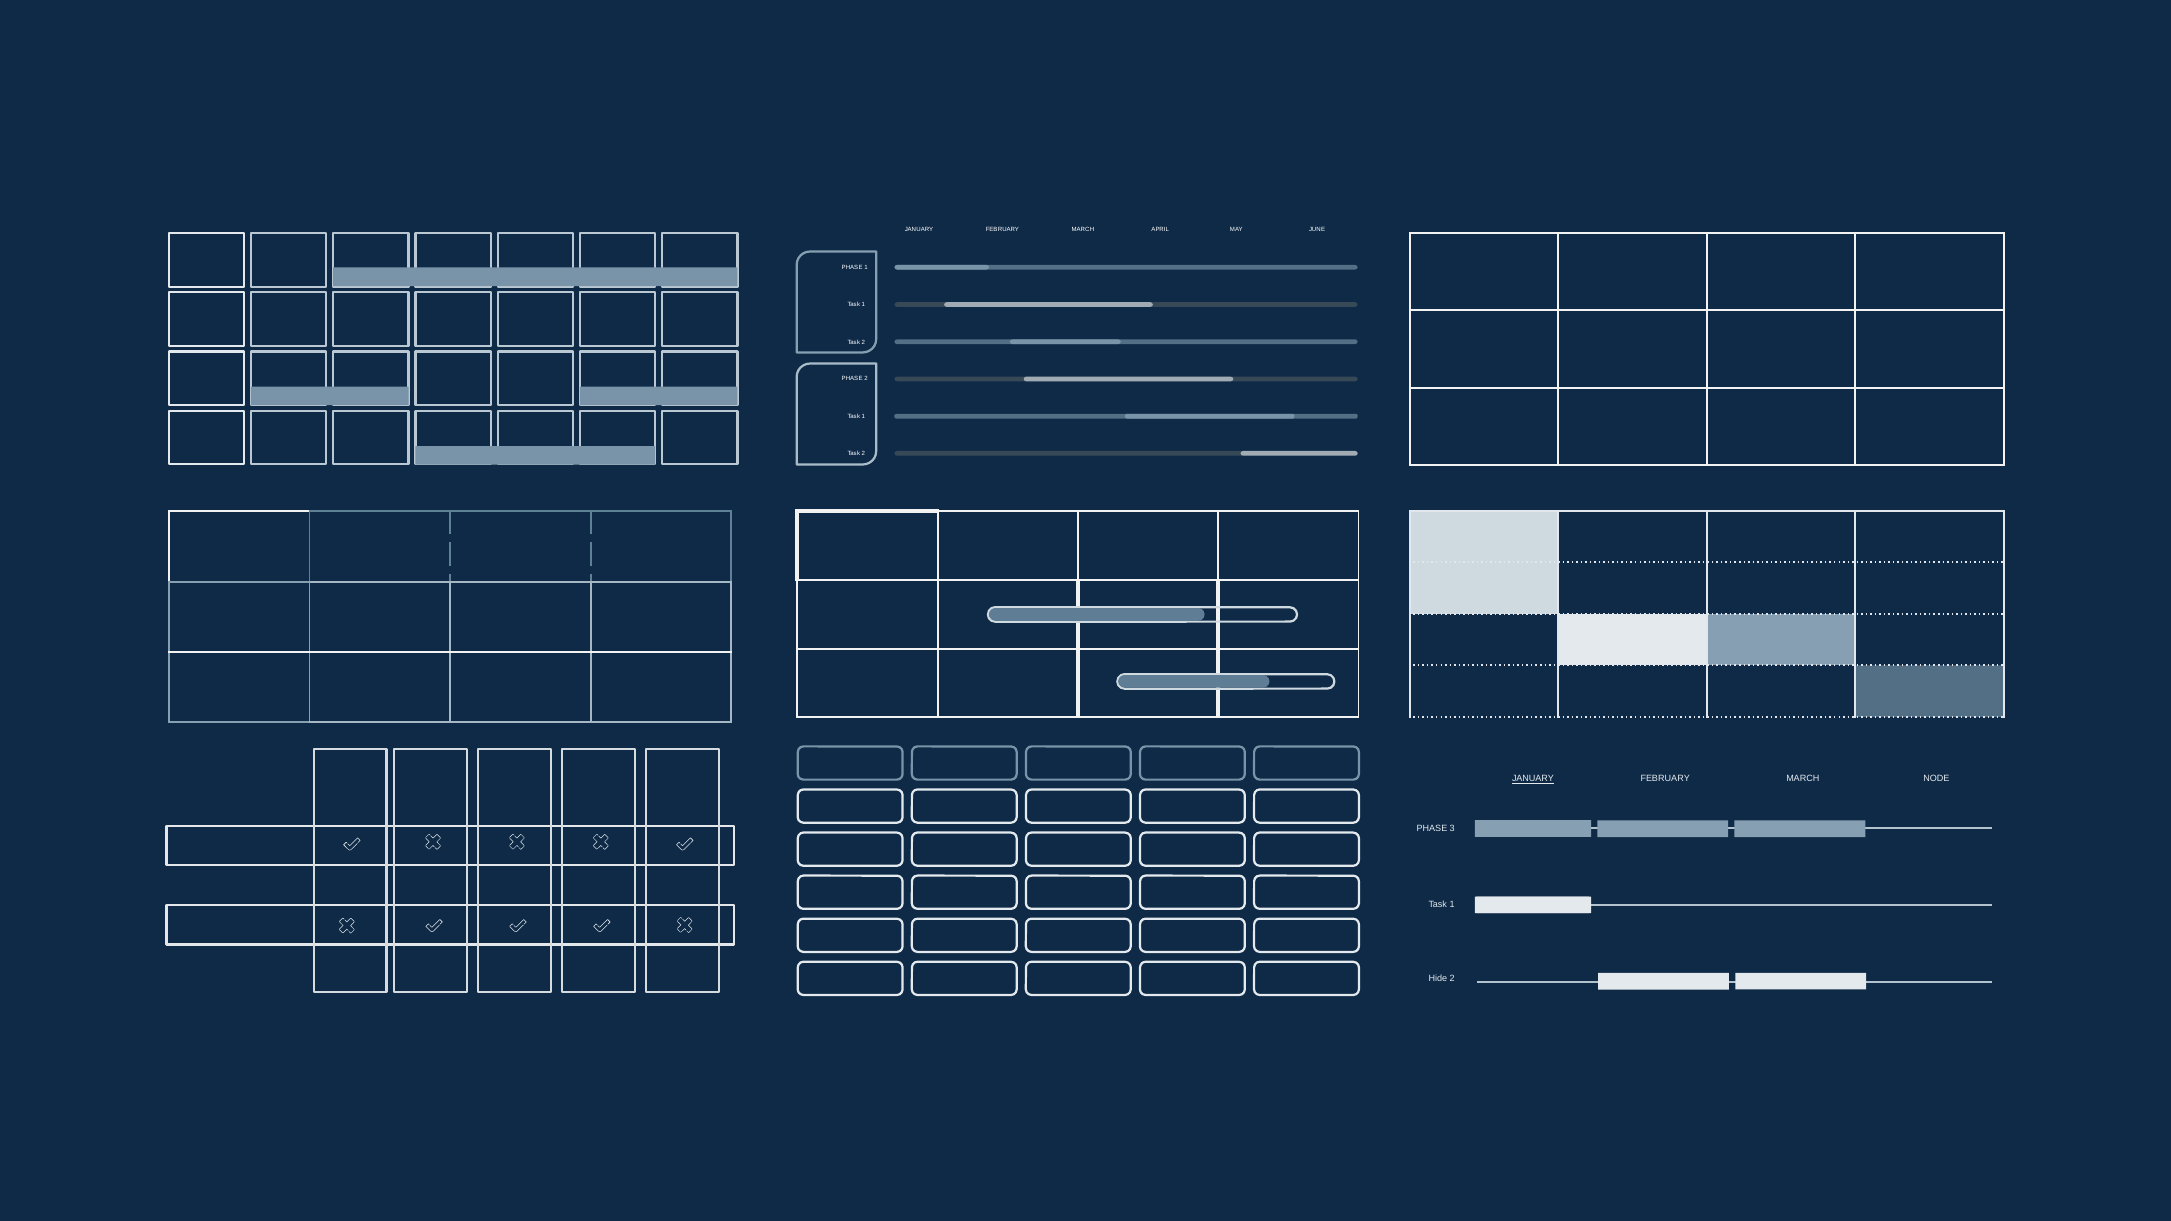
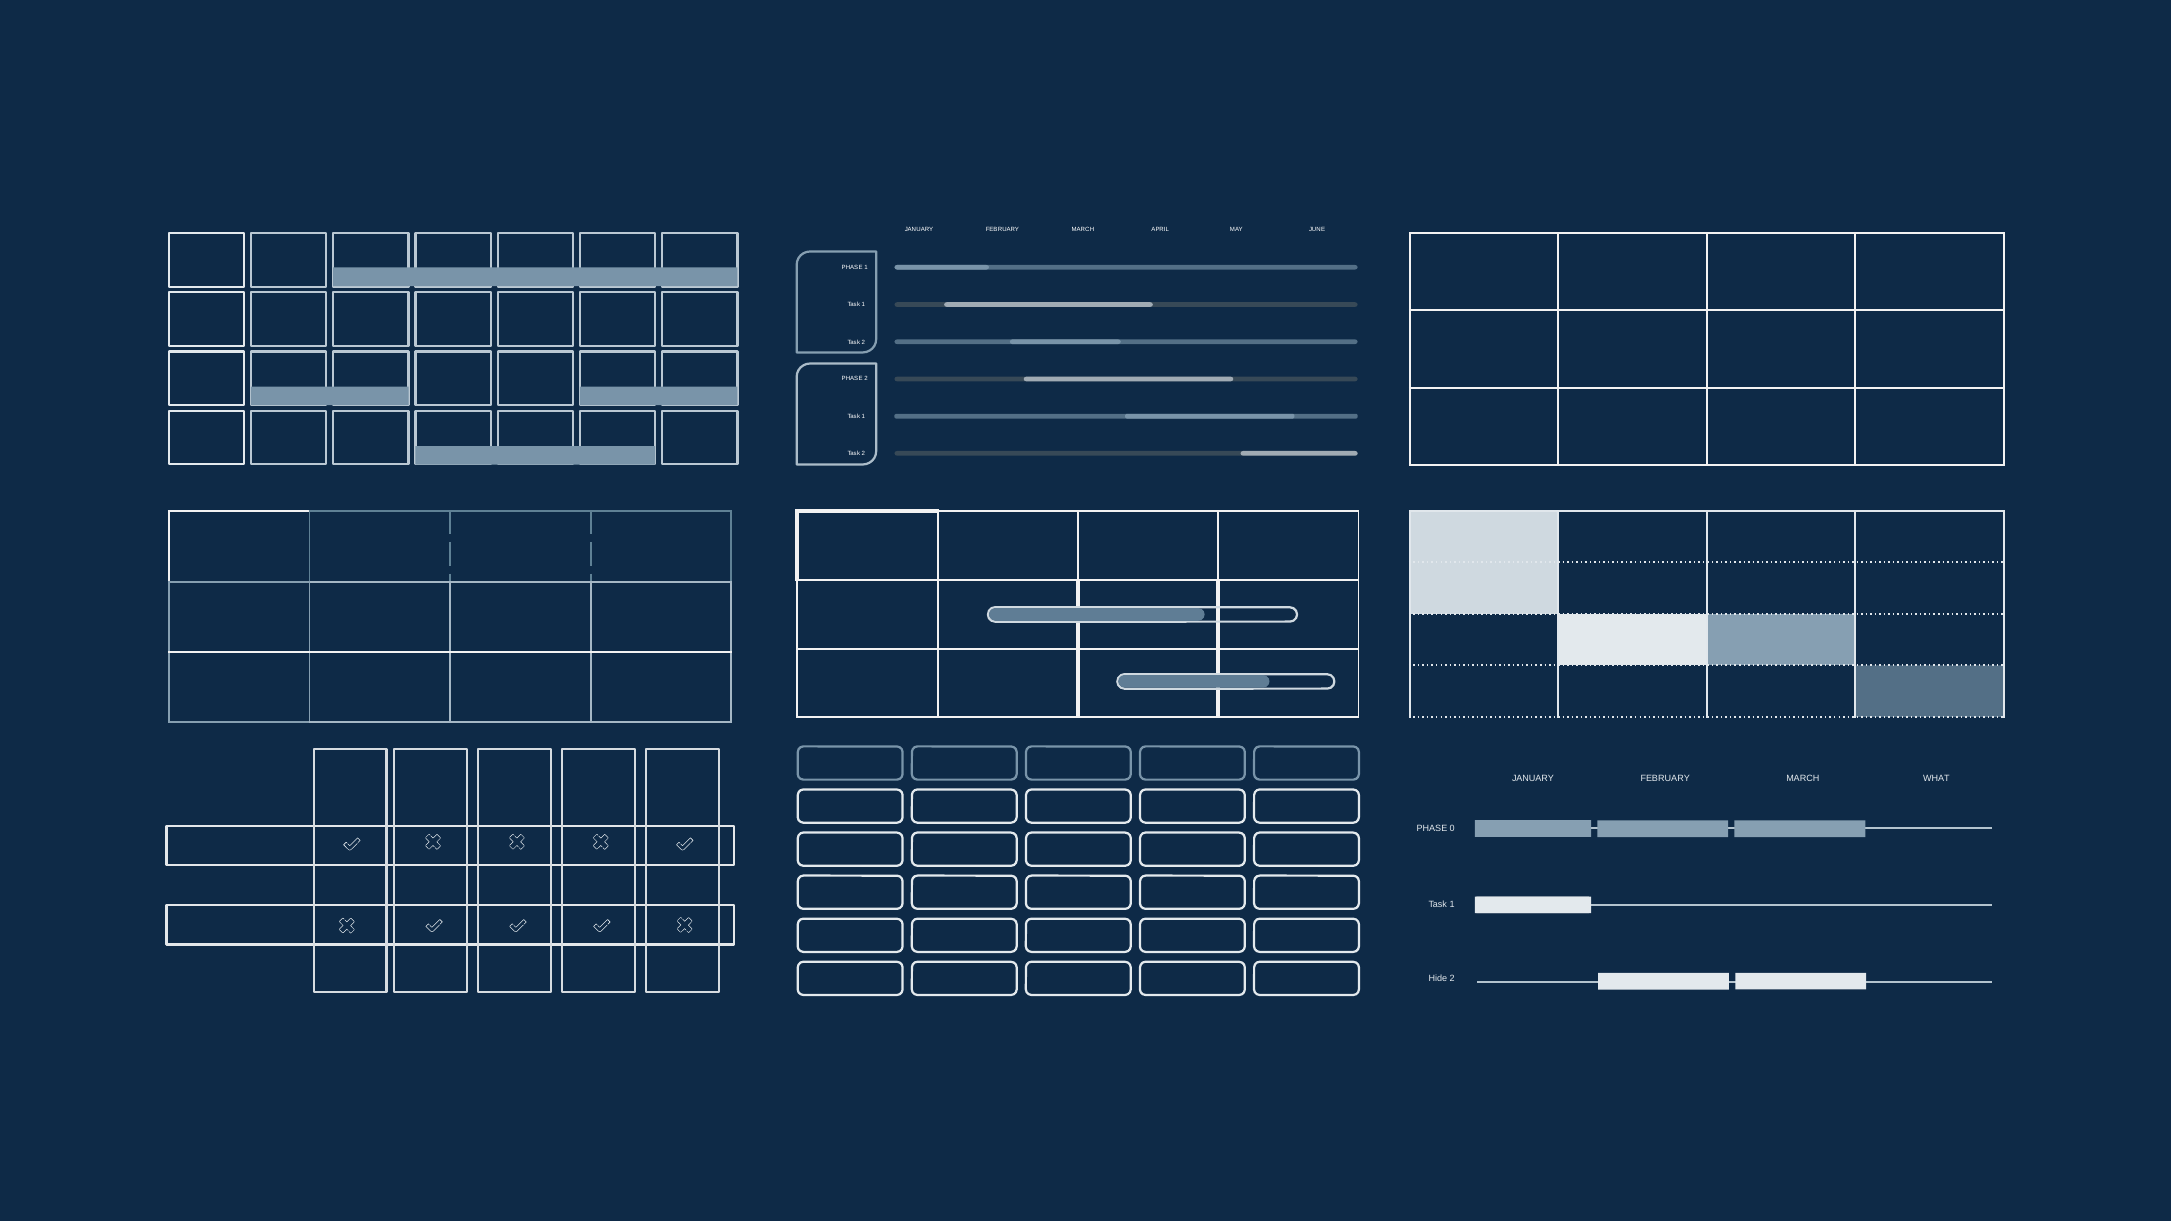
JANUARY at (1533, 779) underline: present -> none
NODE: NODE -> WHAT
3: 3 -> 0
